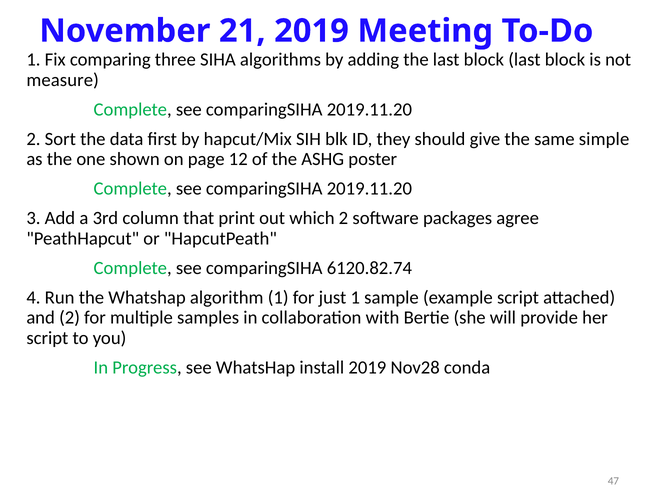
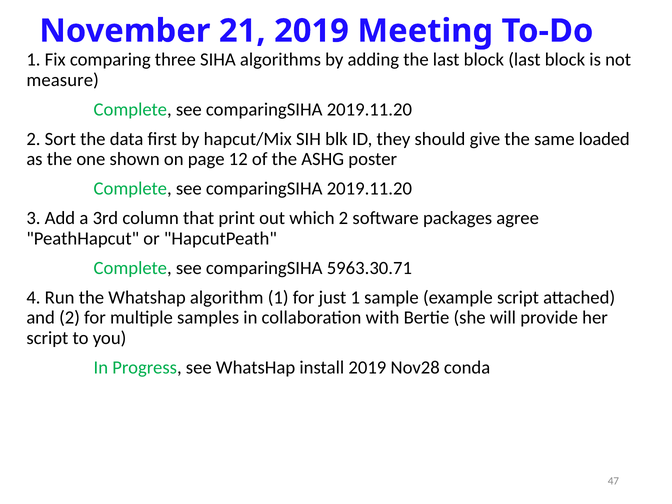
simple: simple -> loaded
6120.82.74: 6120.82.74 -> 5963.30.71
